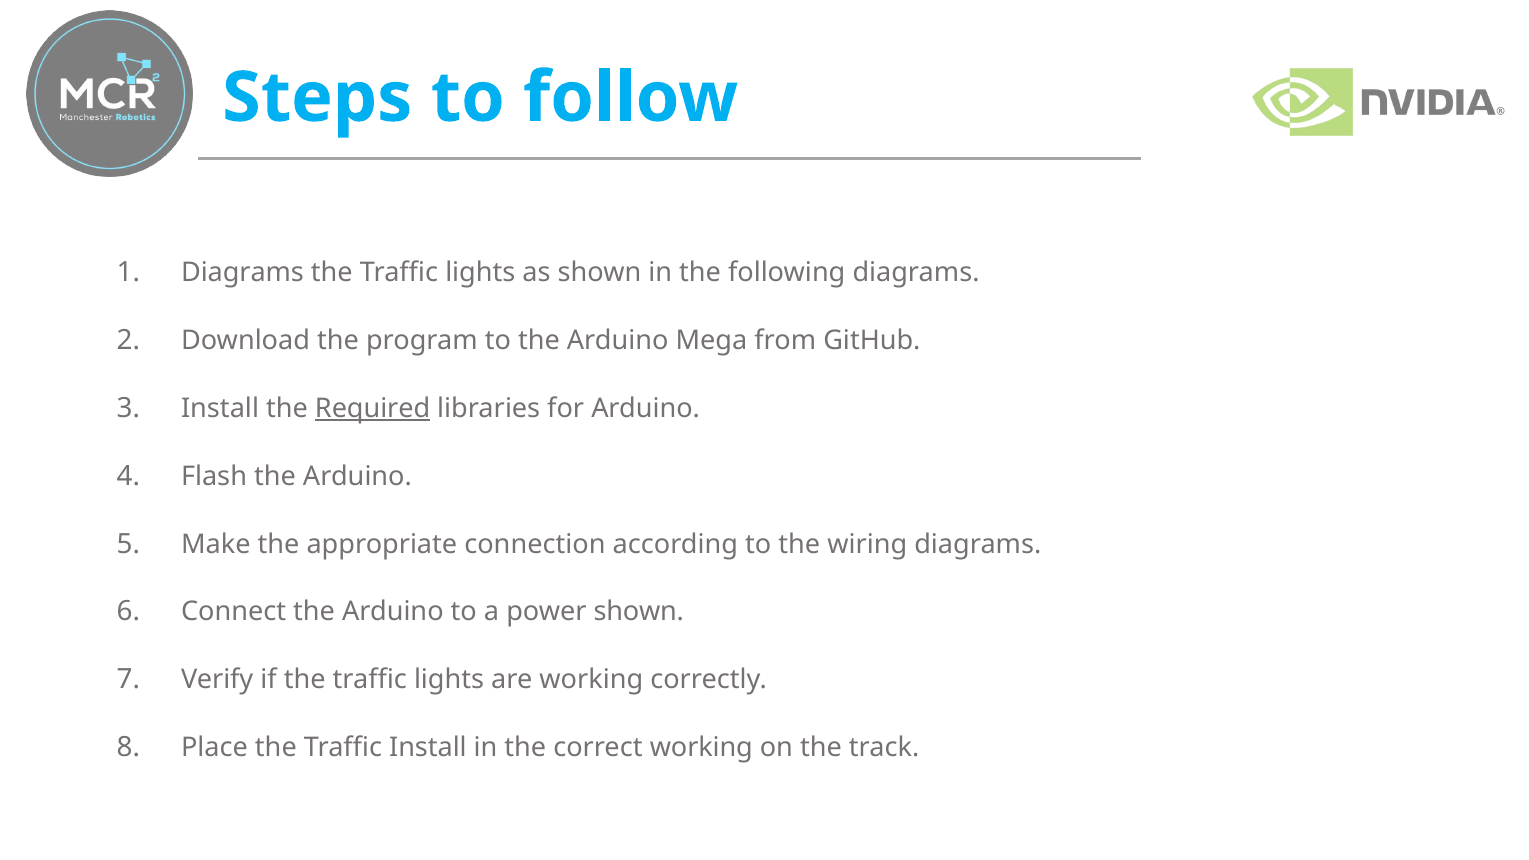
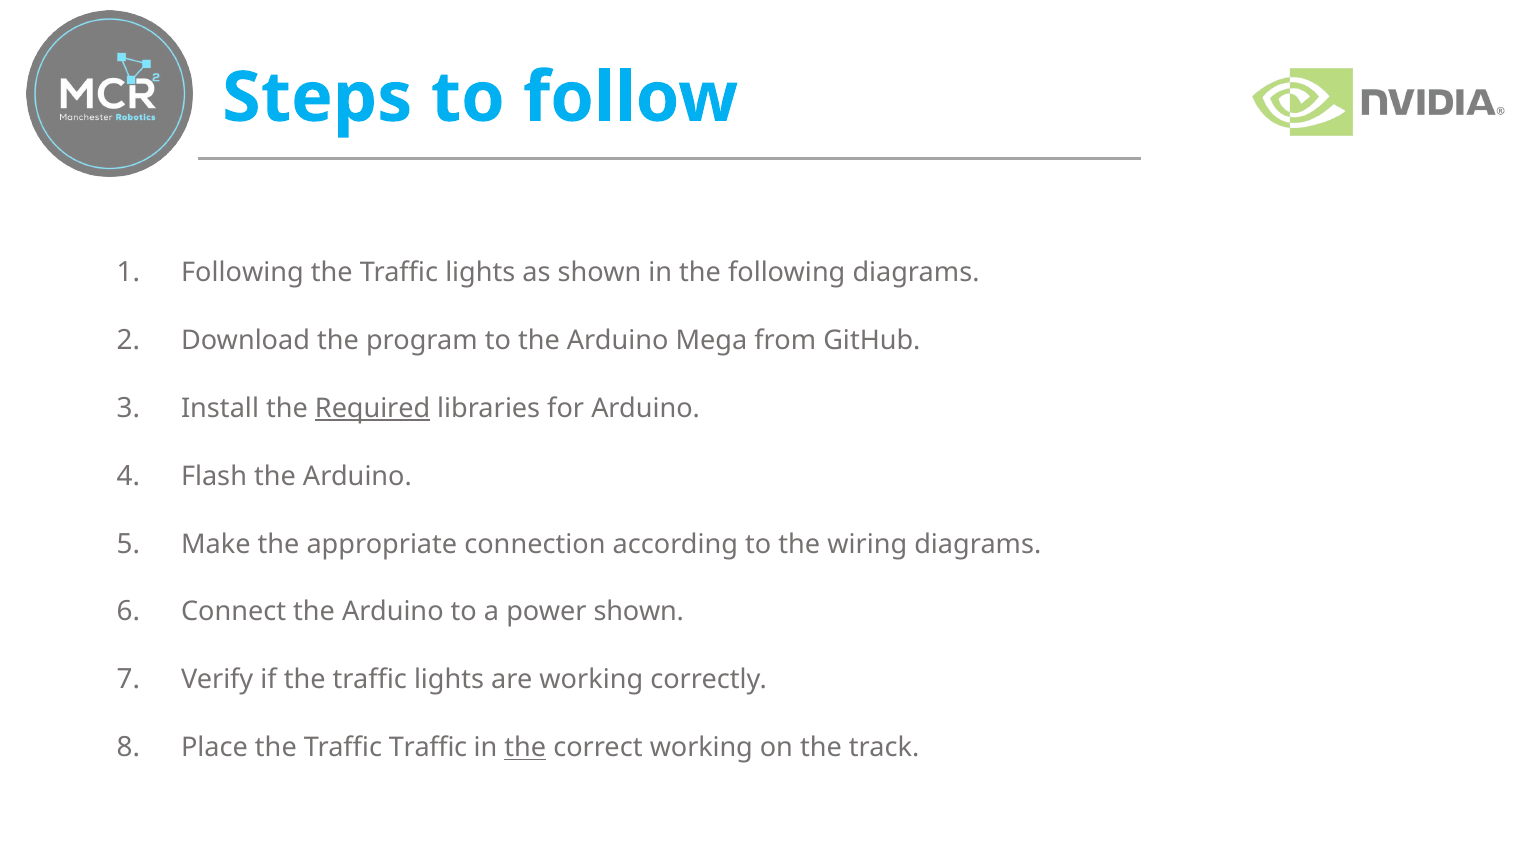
Diagrams at (243, 272): Diagrams -> Following
Traffic Install: Install -> Traffic
the at (525, 748) underline: none -> present
